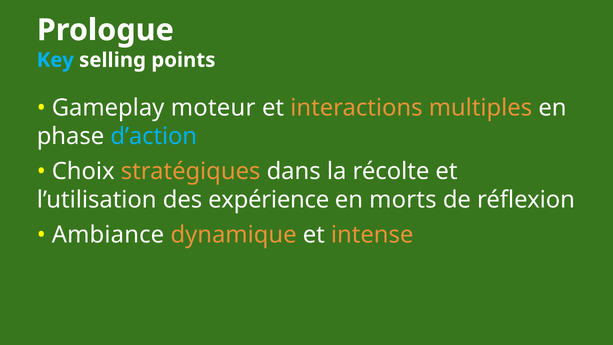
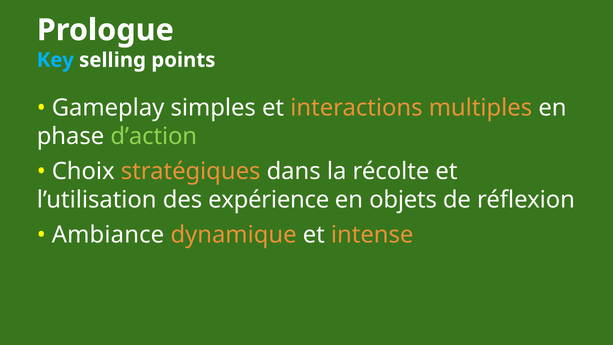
moteur: moteur -> simples
d’action colour: light blue -> light green
morts: morts -> objets
